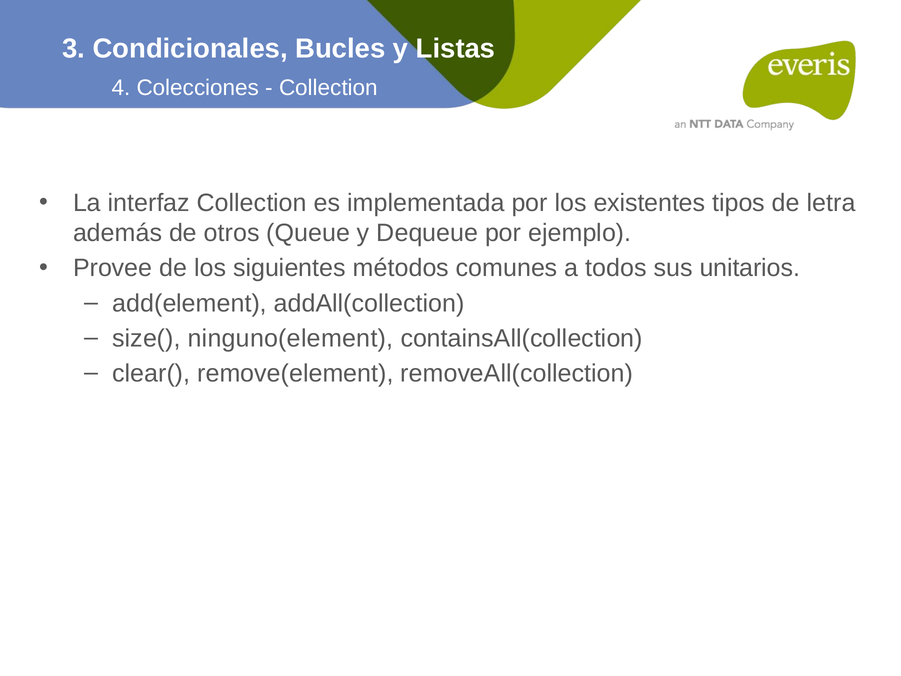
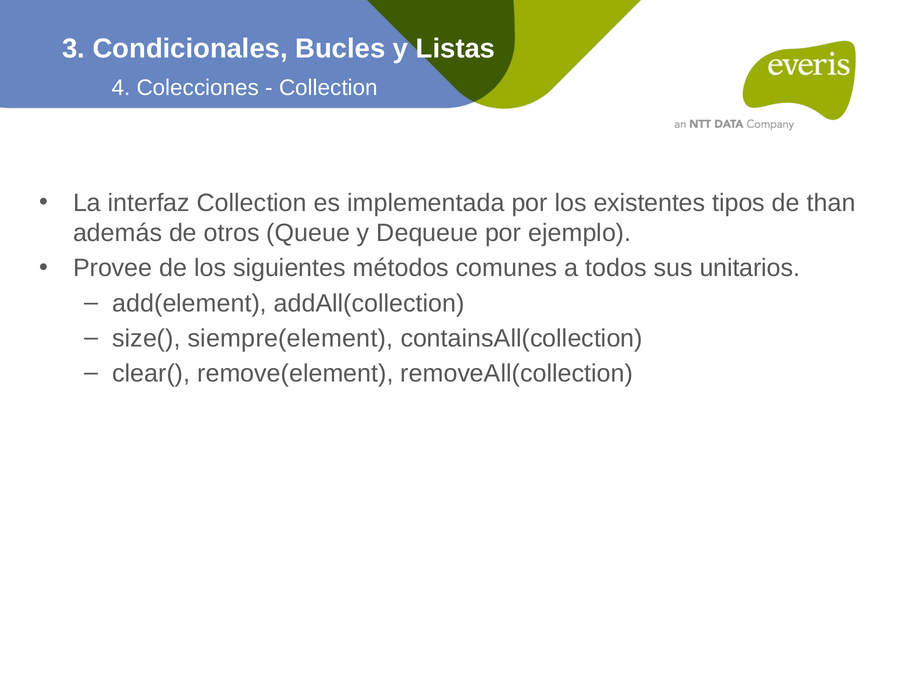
letra: letra -> than
ninguno(element: ninguno(element -> siempre(element
